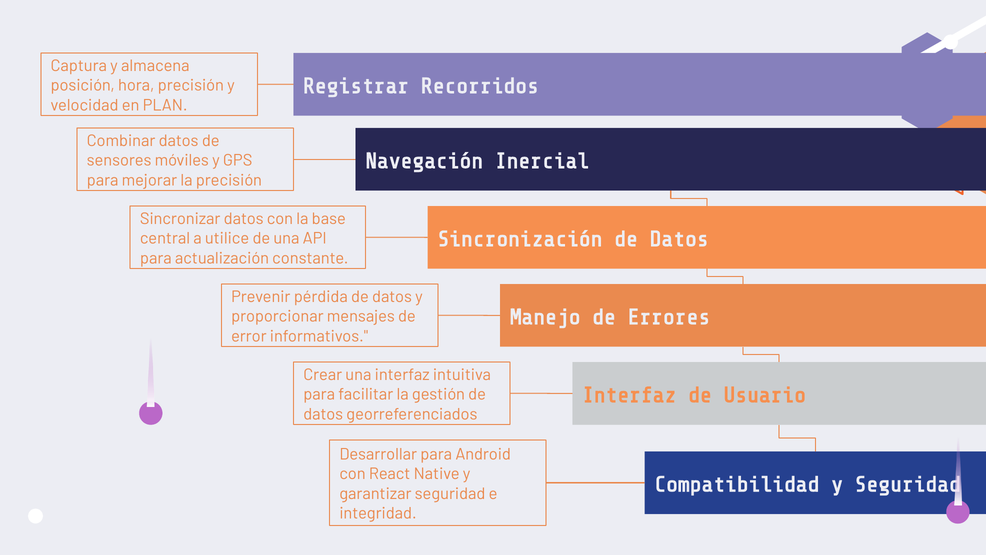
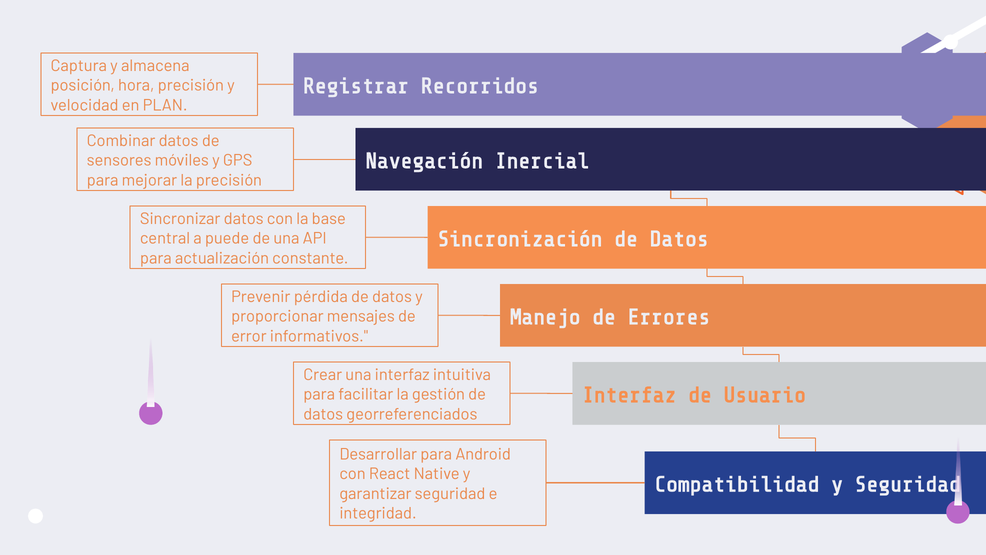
utilice: utilice -> puede
